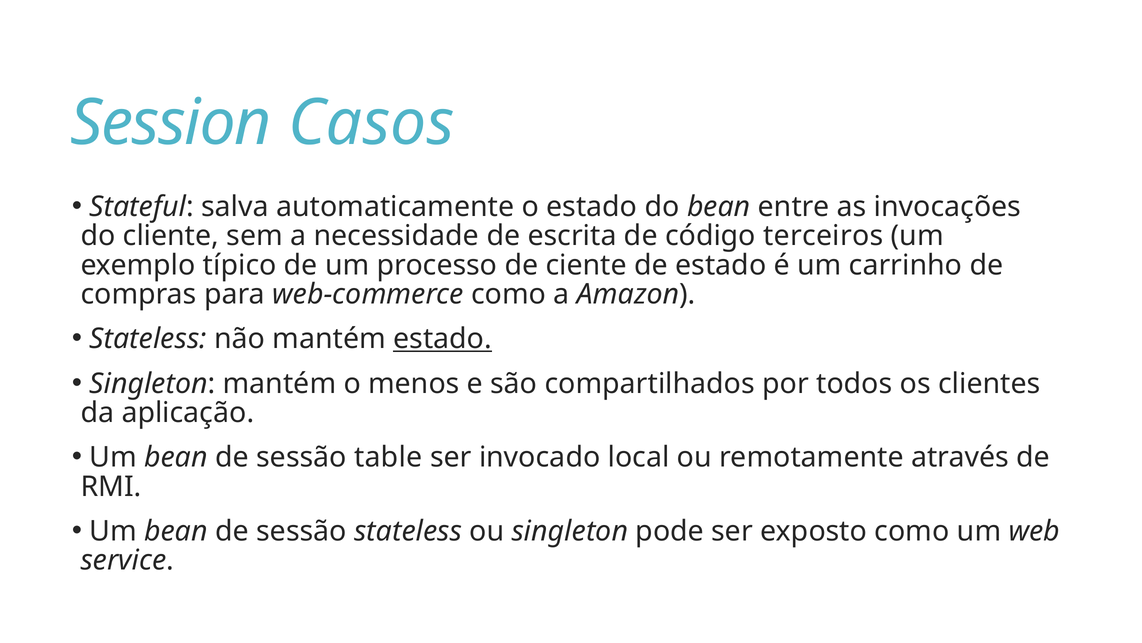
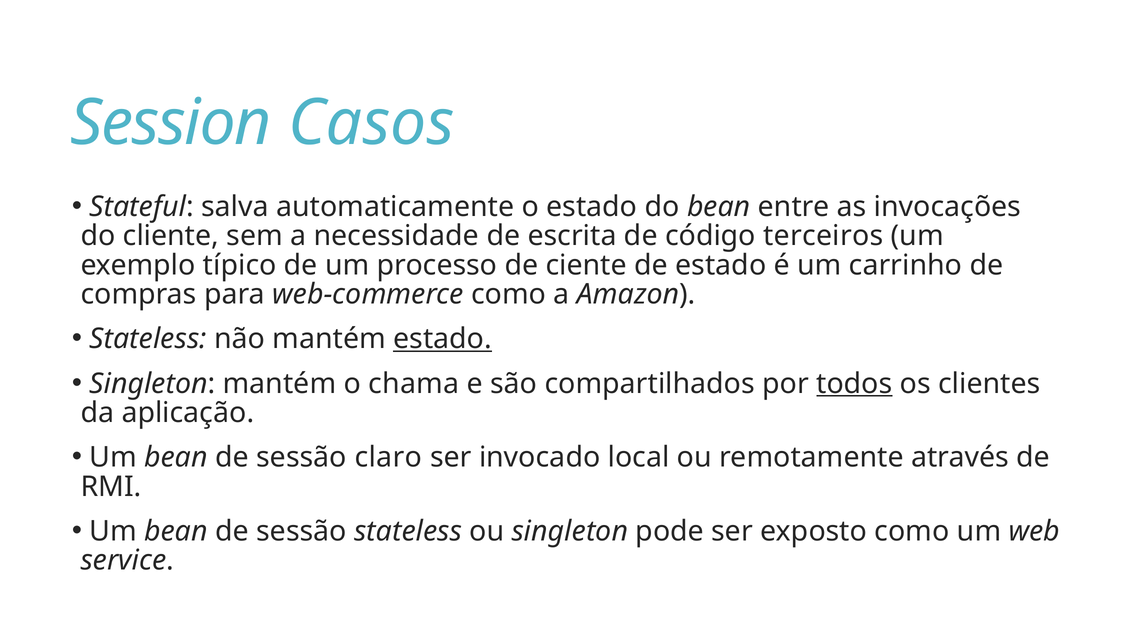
menos: menos -> chama
todos underline: none -> present
table: table -> claro
